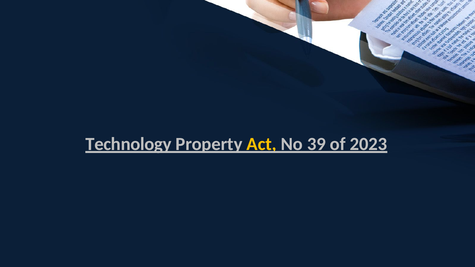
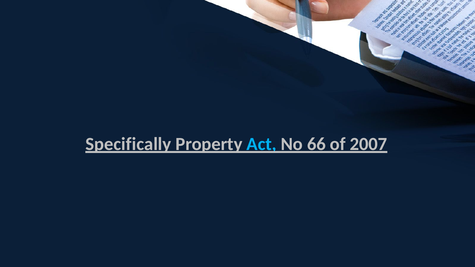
Technology: Technology -> Specifically
Act colour: yellow -> light blue
39: 39 -> 66
2023: 2023 -> 2007
